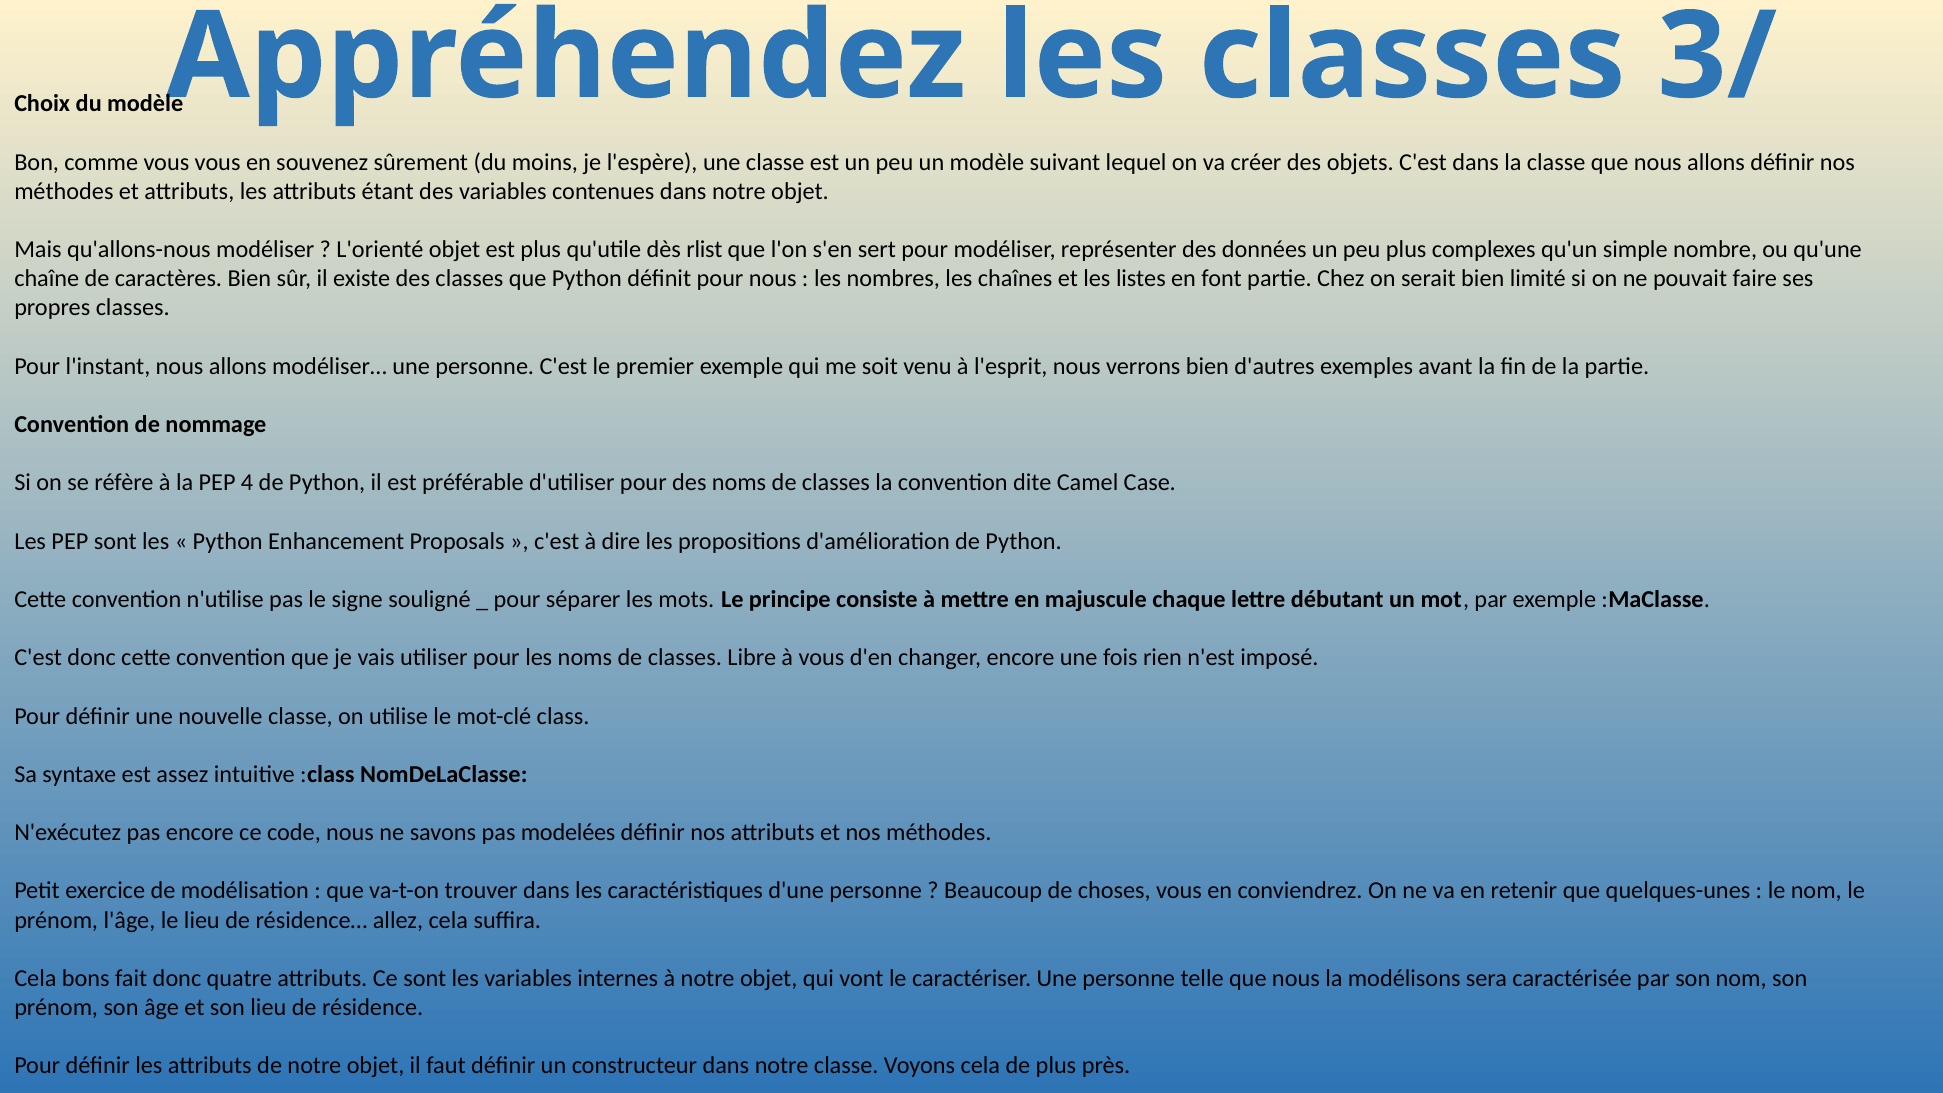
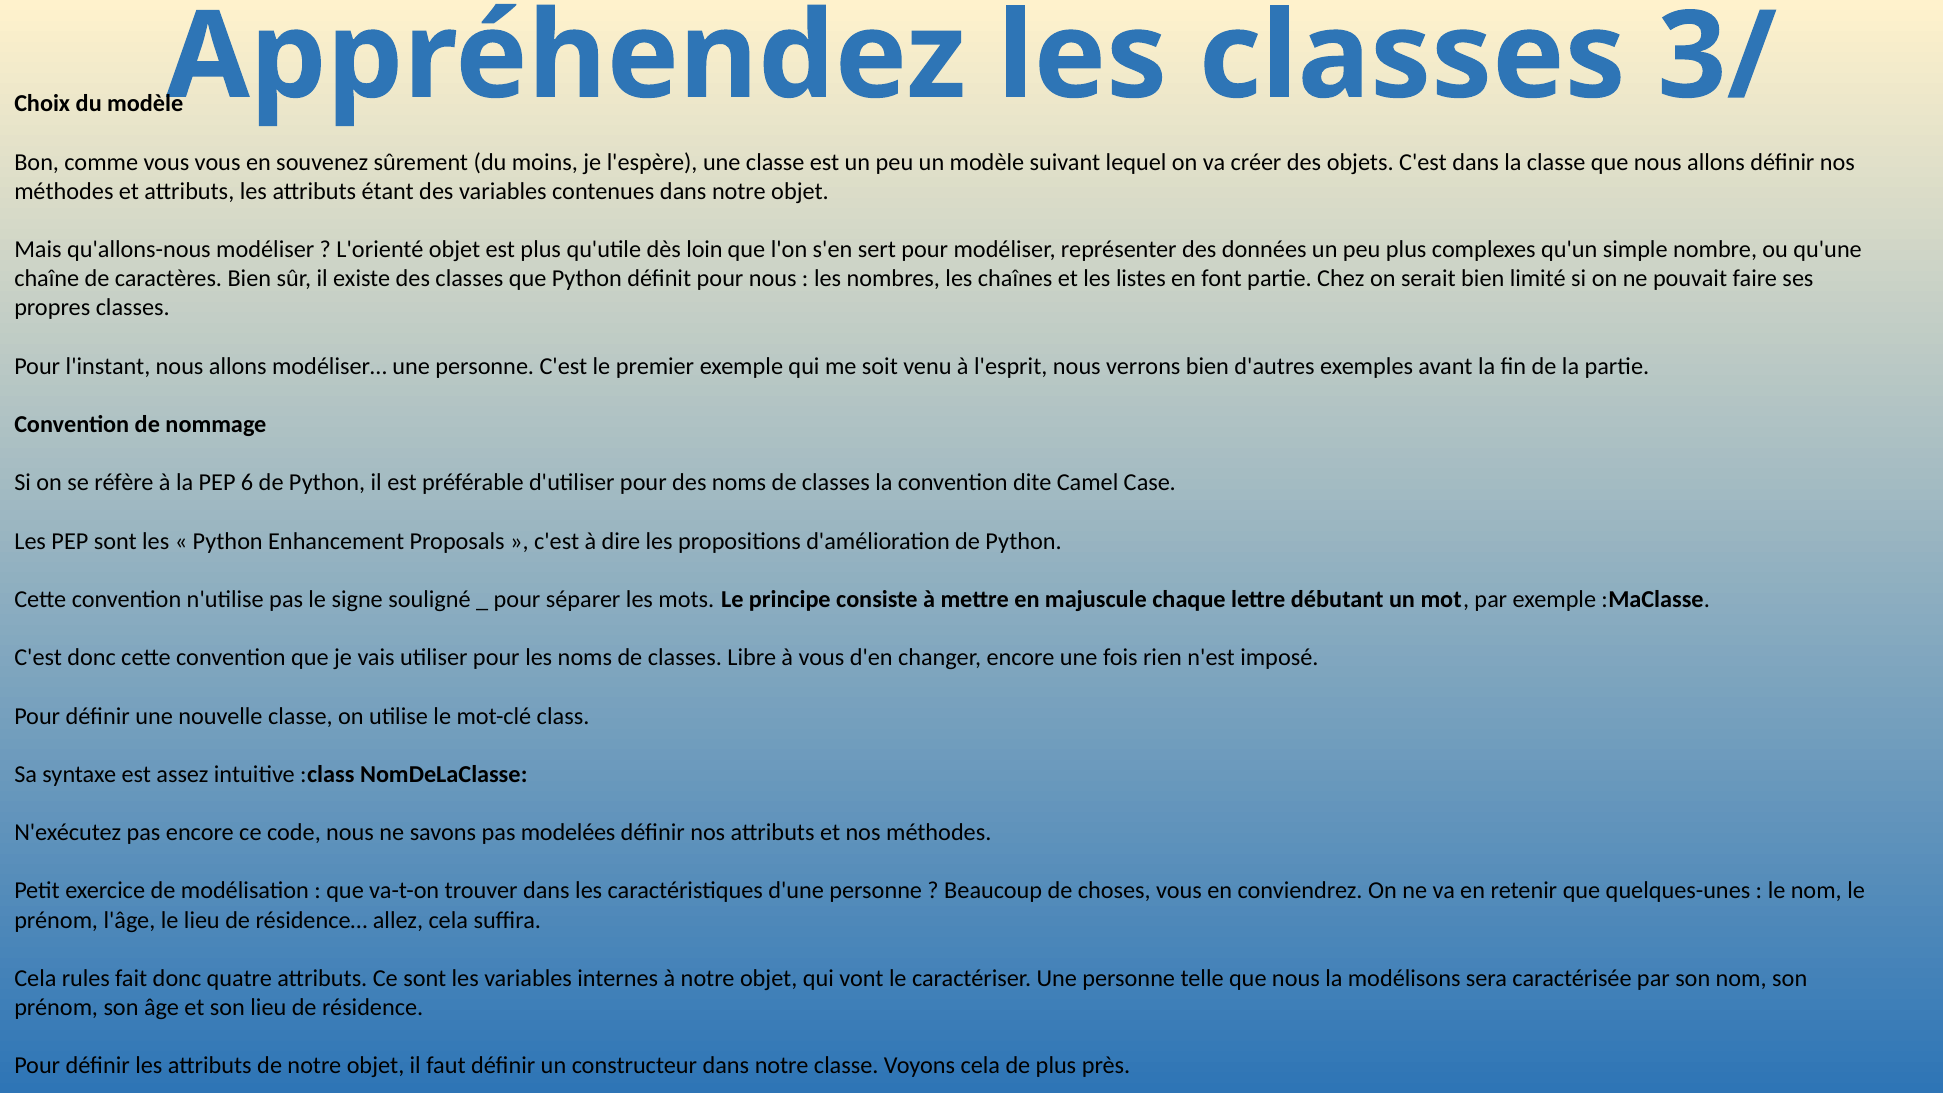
rlist: rlist -> loin
4: 4 -> 6
bons: bons -> rules
